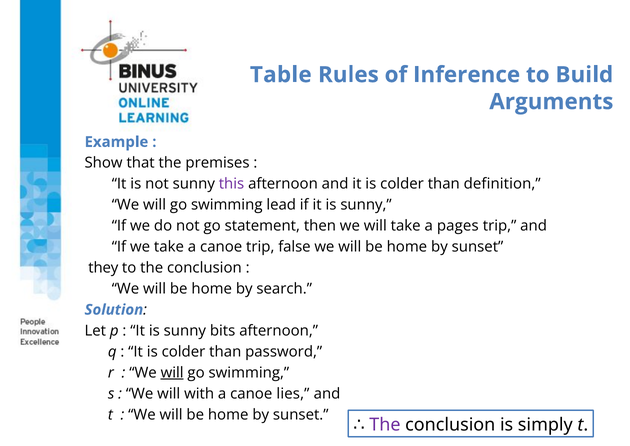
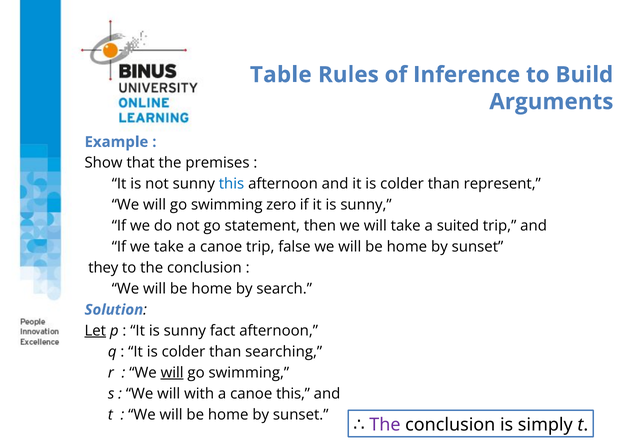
this at (232, 184) colour: purple -> blue
definition: definition -> represent
lead: lead -> zero
pages: pages -> suited
Let underline: none -> present
bits: bits -> fact
password: password -> searching
canoe lies: lies -> this
